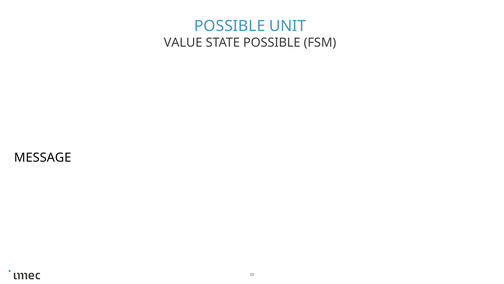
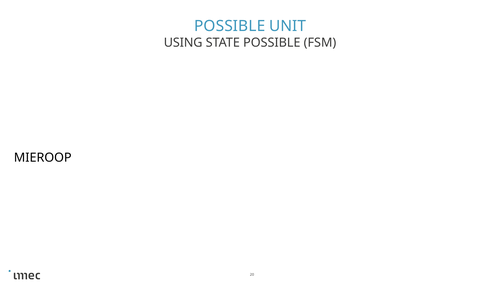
VALUE: VALUE -> USING
MESSAGE: MESSAGE -> MIEROOP
